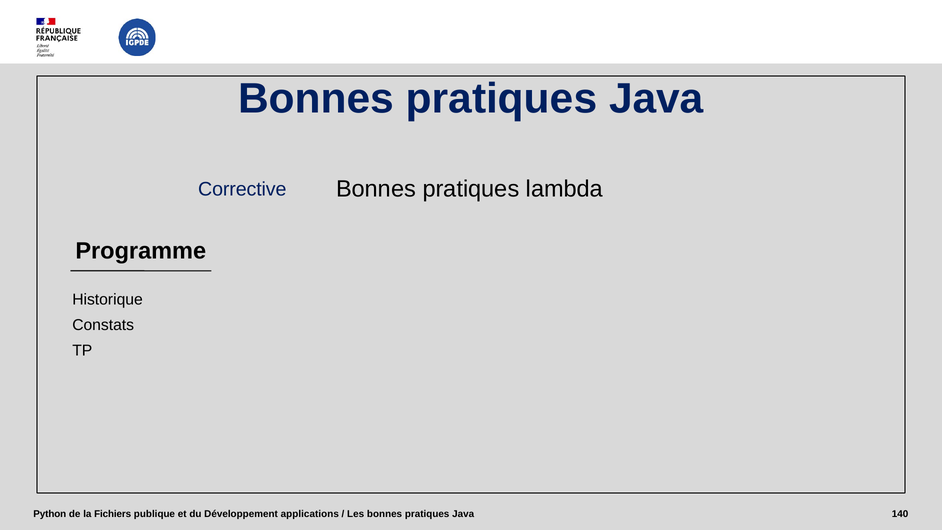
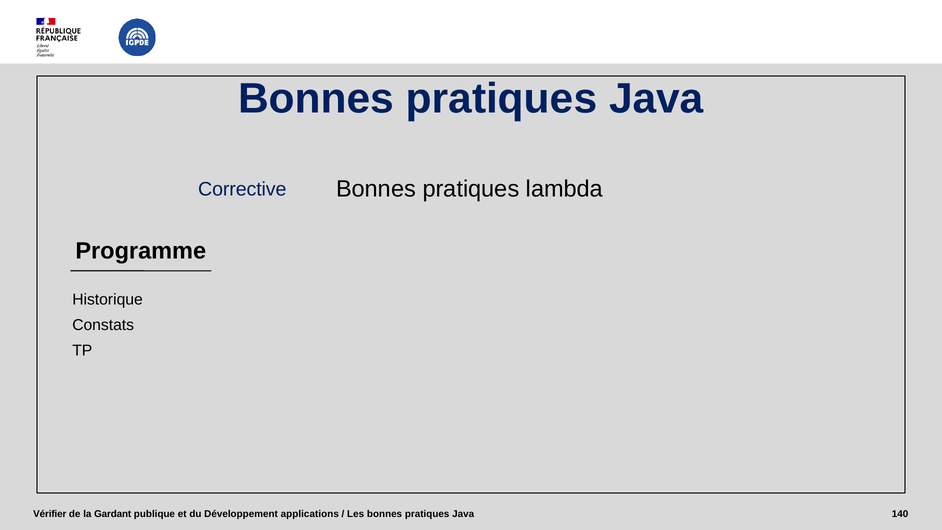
Python: Python -> Vérifier
Fichiers: Fichiers -> Gardant
